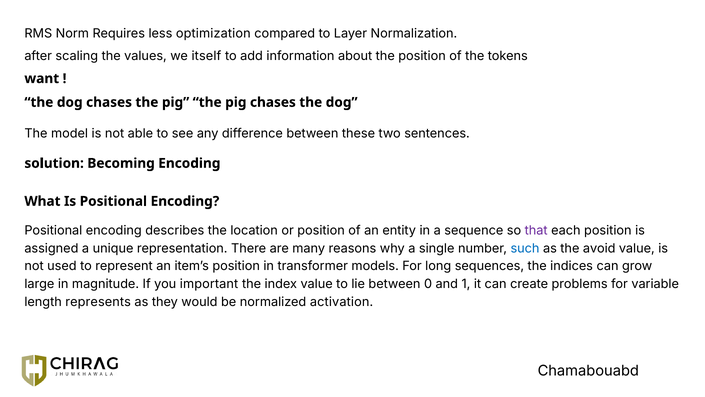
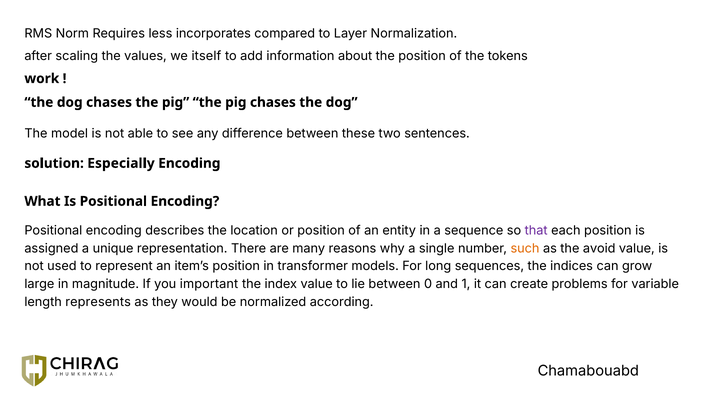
optimization: optimization -> incorporates
want: want -> work
Becoming: Becoming -> Especially
such colour: blue -> orange
activation: activation -> according
